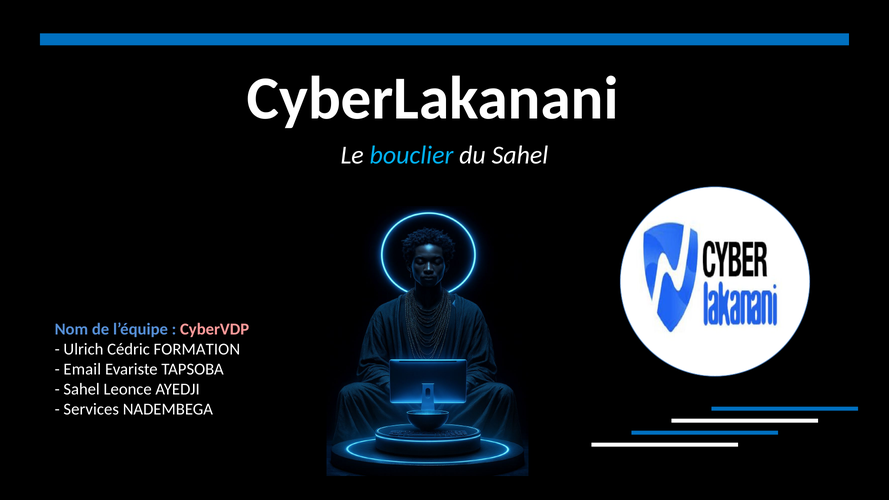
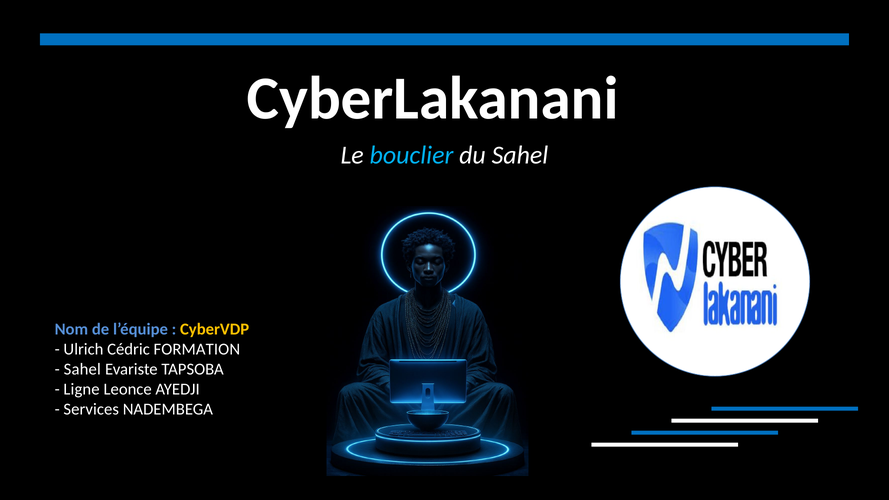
CyberVDP colour: pink -> yellow
Email at (82, 369): Email -> Sahel
Sahel at (82, 389): Sahel -> Ligne
